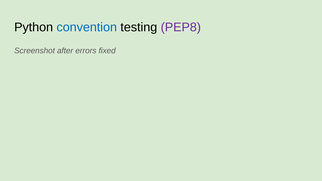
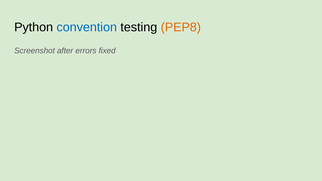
PEP8 colour: purple -> orange
